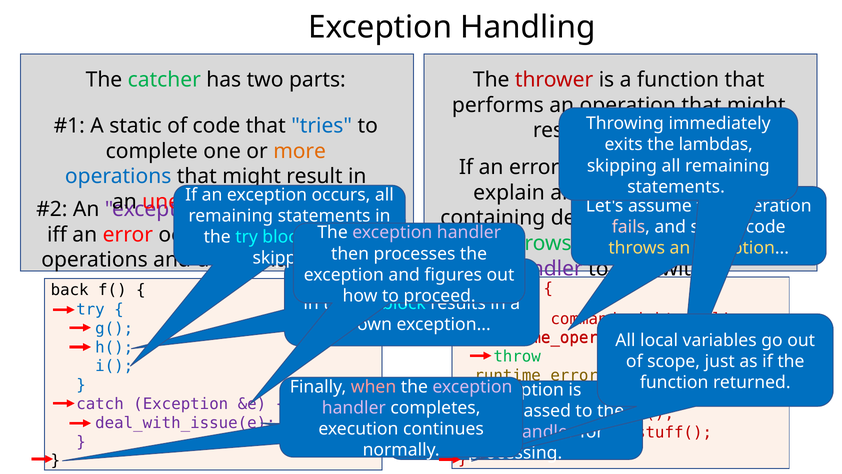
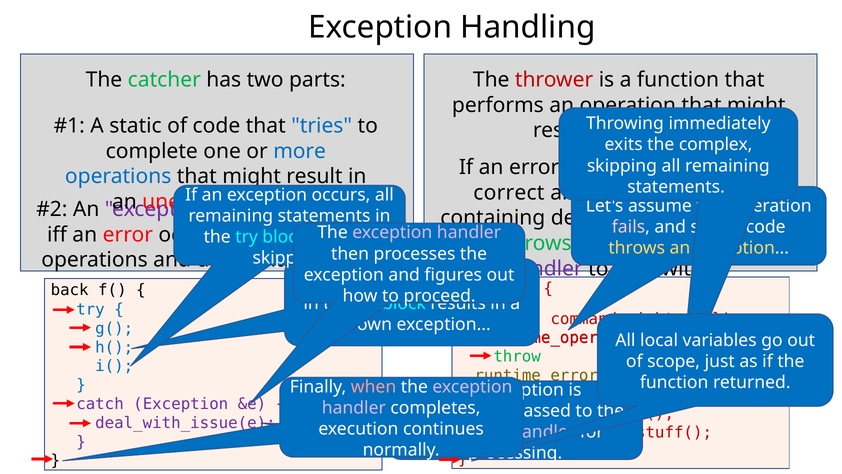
lambdas: lambdas -> complex
more colour: orange -> blue
explain: explain -> correct
